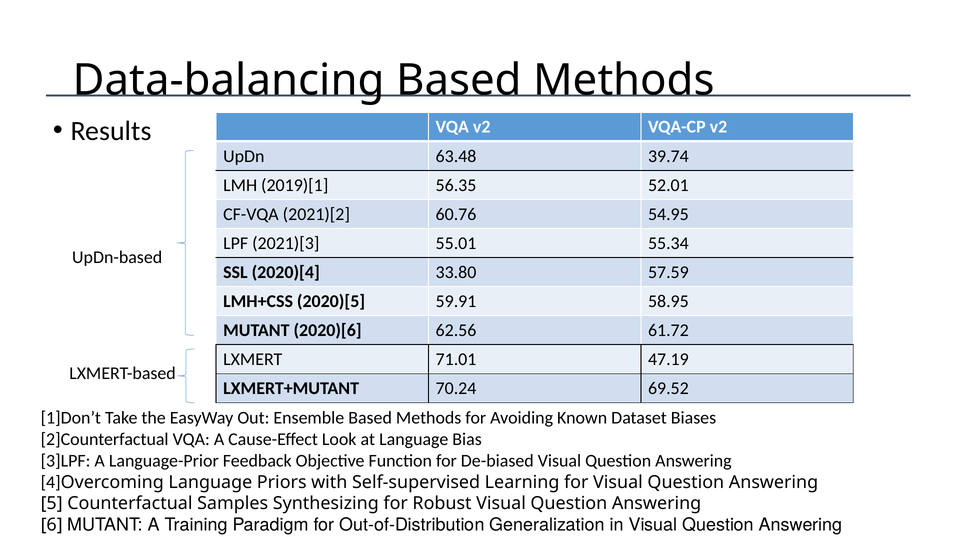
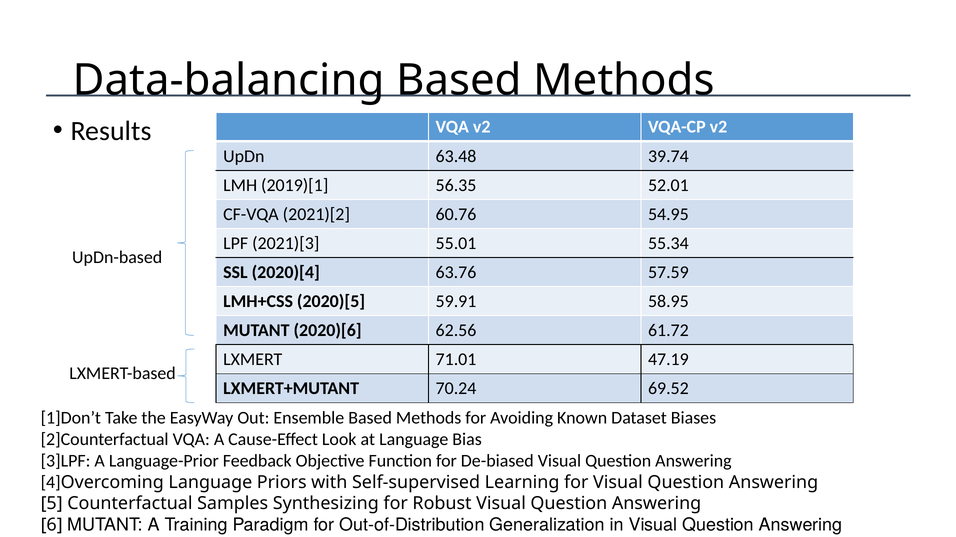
33.80: 33.80 -> 63.76
